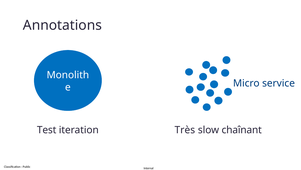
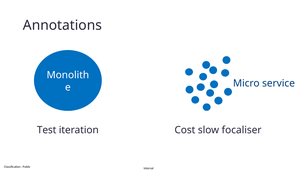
Très: Très -> Cost
chaînant: chaînant -> focaliser
